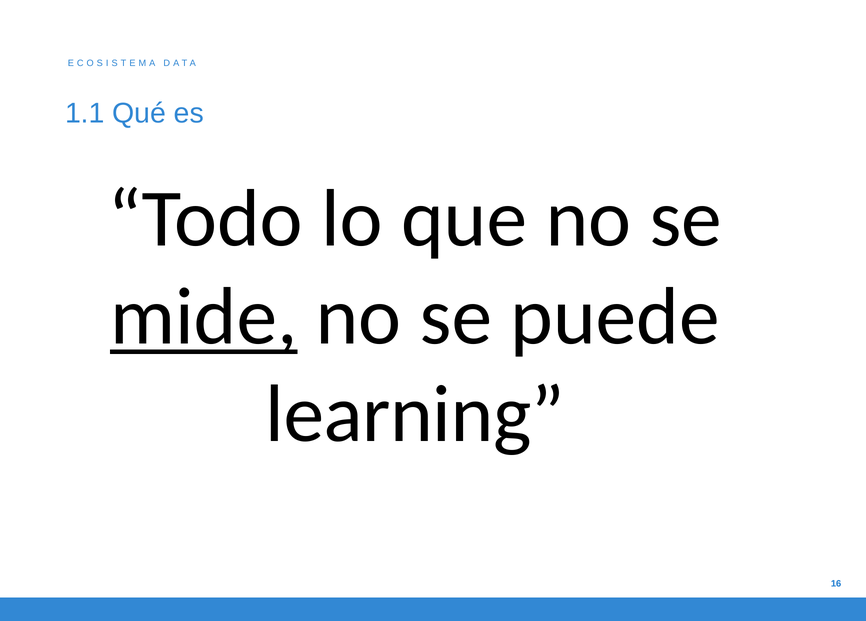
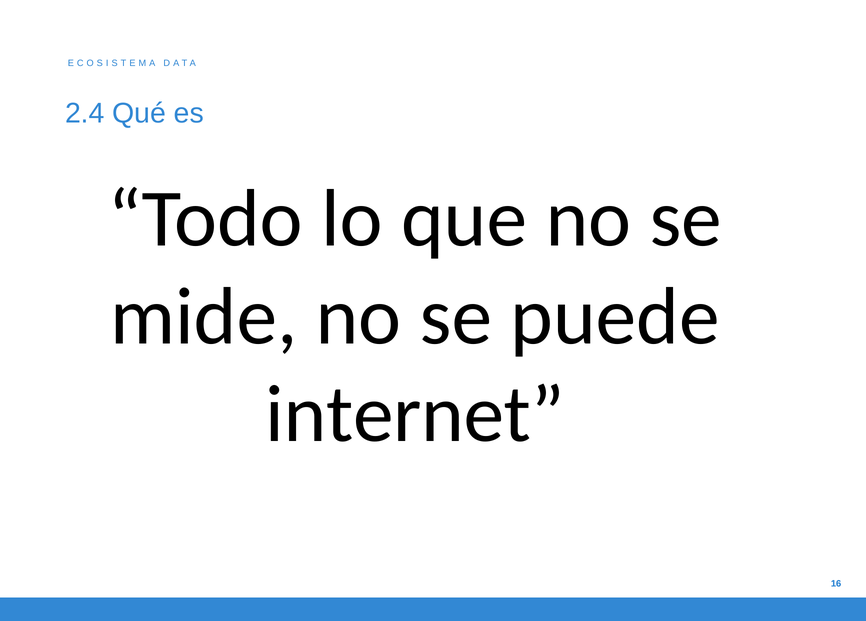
1.1: 1.1 -> 2.4
mide underline: present -> none
learning: learning -> internet
